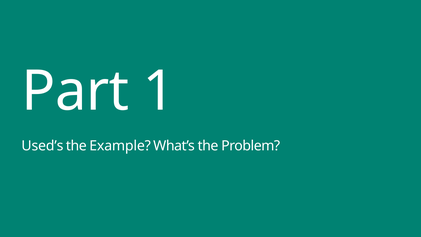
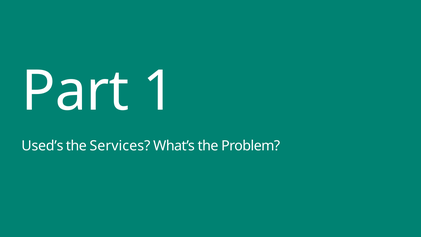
Example: Example -> Services
